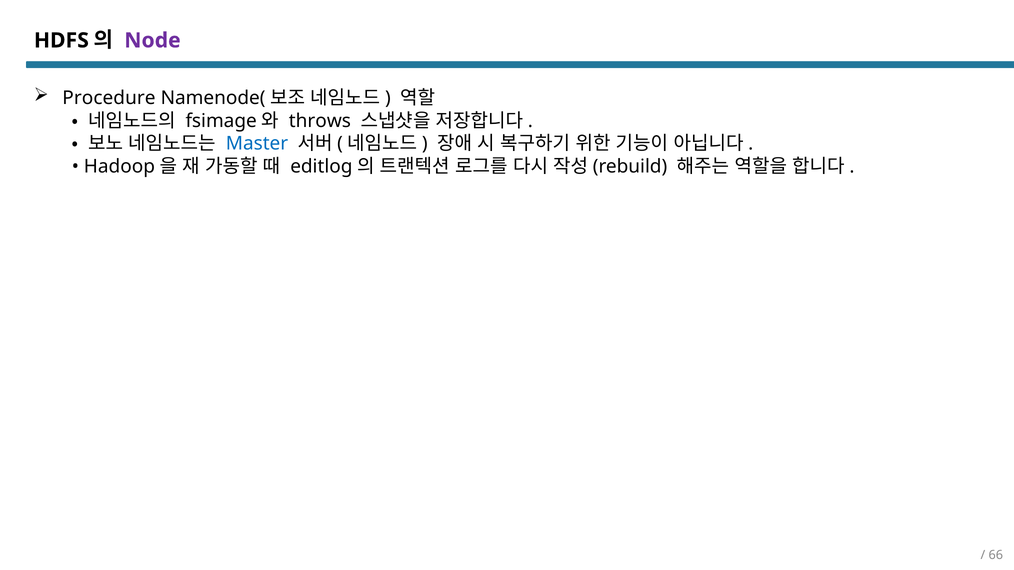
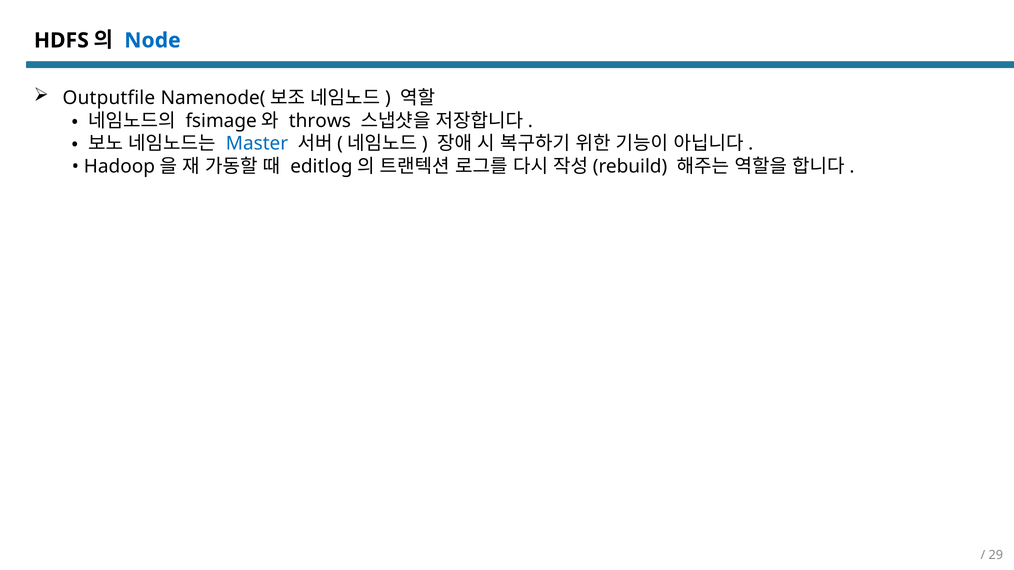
Node colour: purple -> blue
Procedure: Procedure -> Outputfile
66: 66 -> 29
